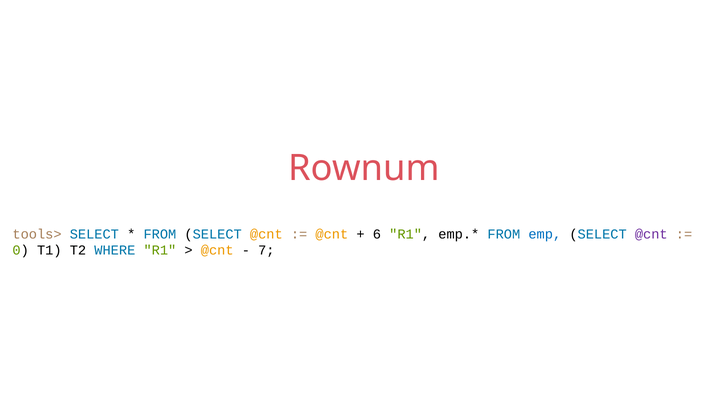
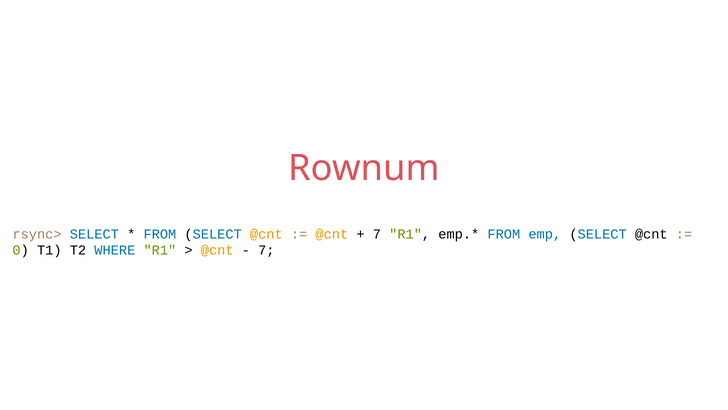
tools>: tools> -> rsync>
6 at (377, 234): 6 -> 7
@cnt at (651, 234) colour: purple -> black
